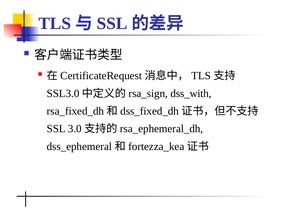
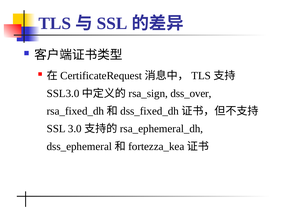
dss_with: dss_with -> dss_over
